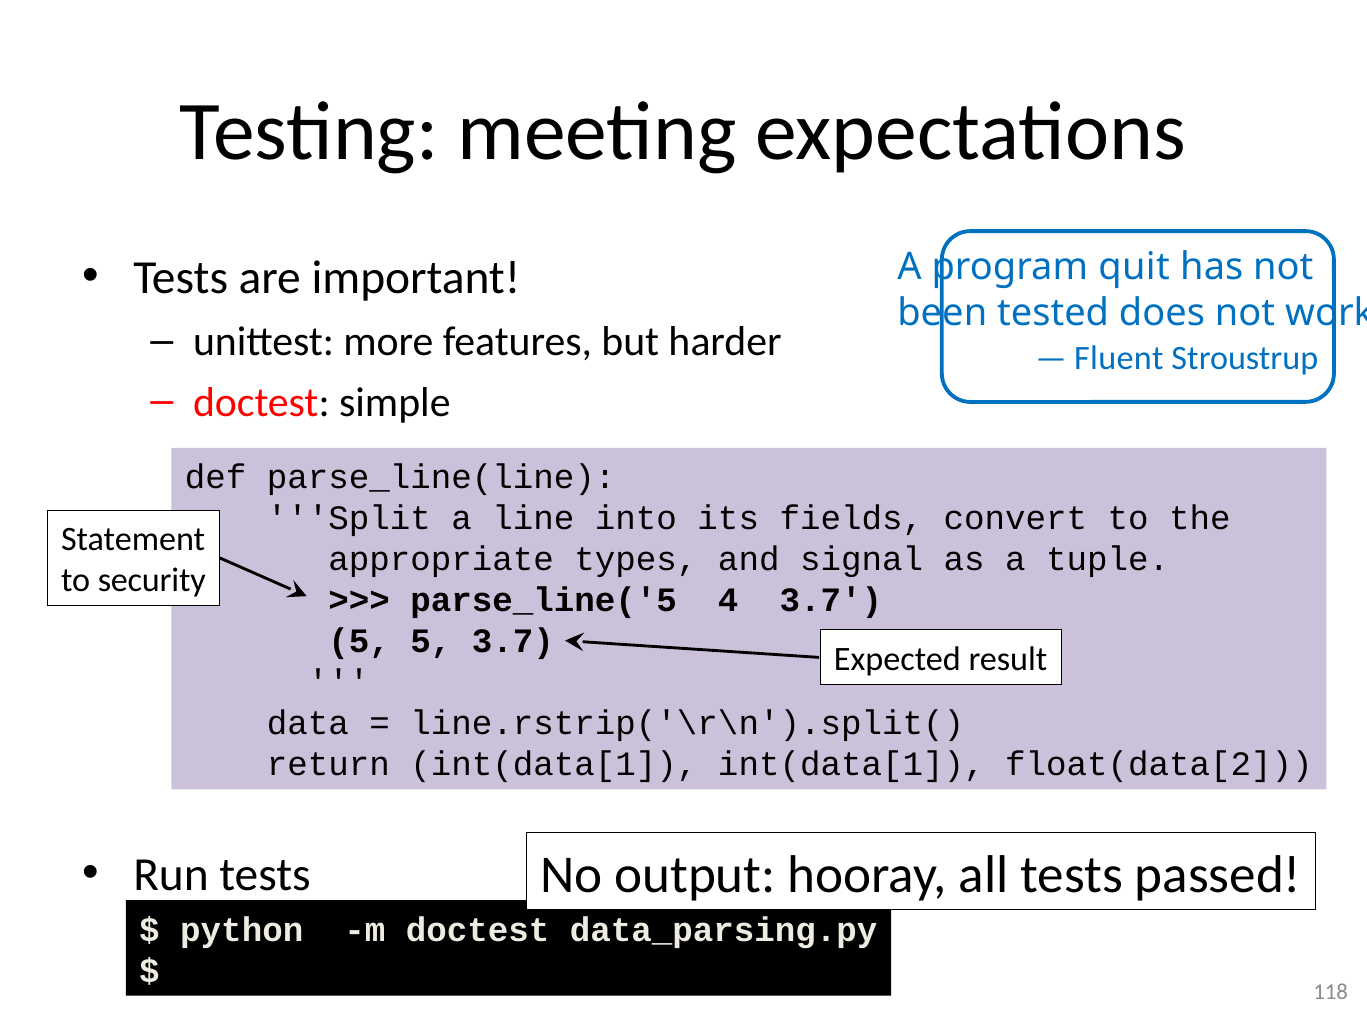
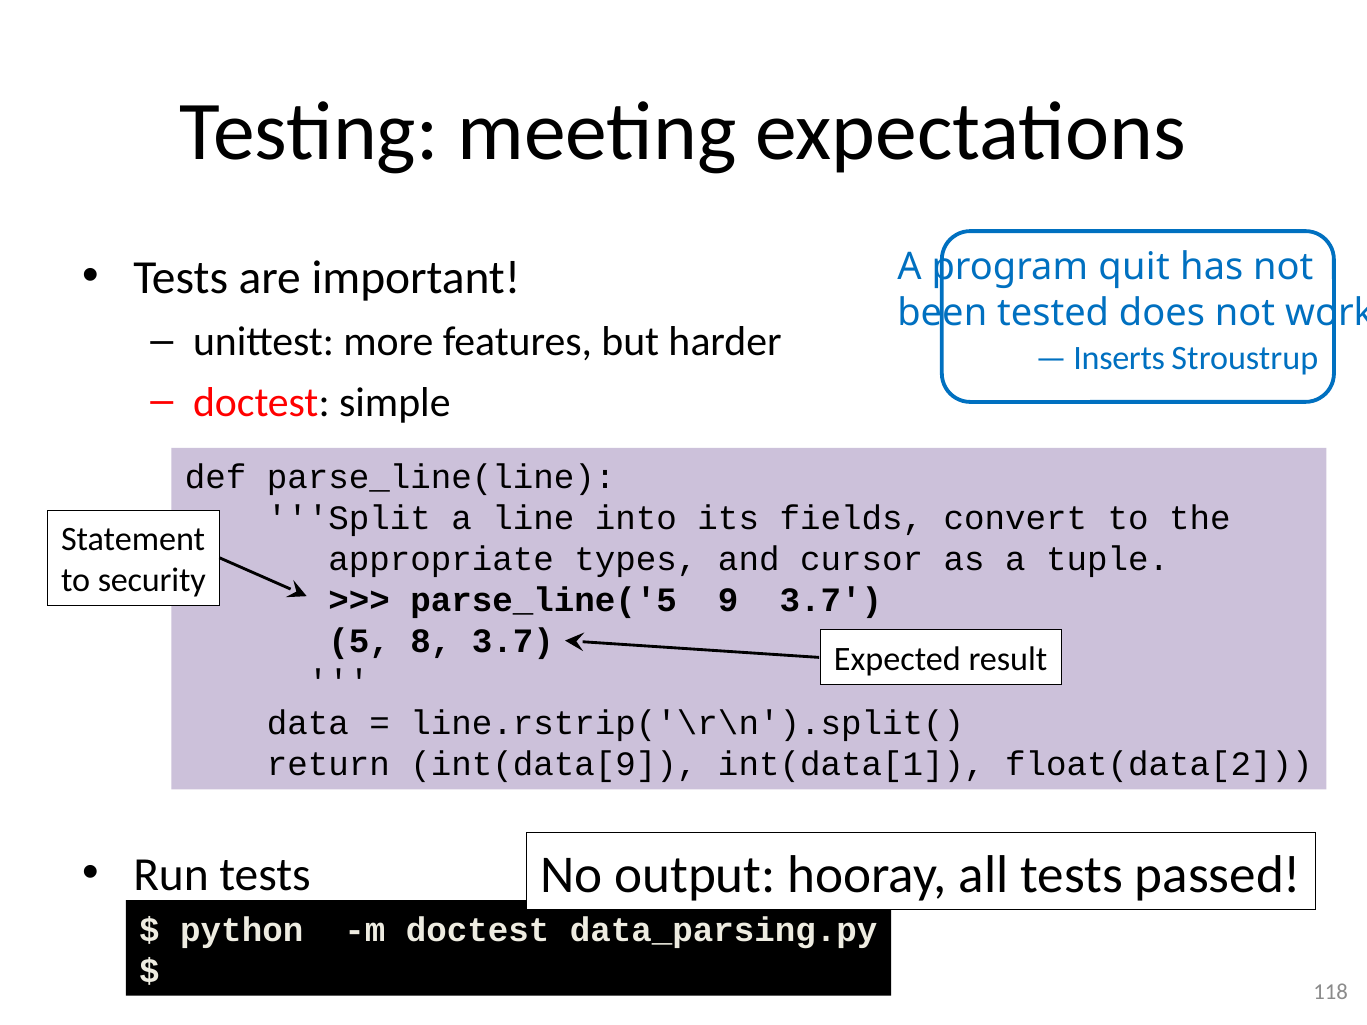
Fluent: Fluent -> Inserts
signal: signal -> cursor
4: 4 -> 9
5 5: 5 -> 8
return int(data[1: int(data[1 -> int(data[9
